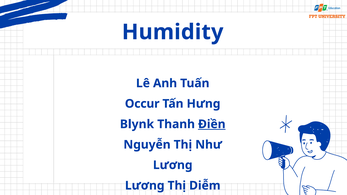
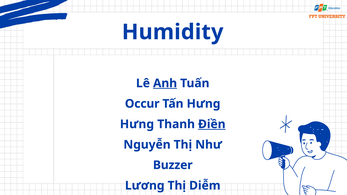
Anh underline: none -> present
Blynk at (137, 124): Blynk -> Hưng
Lương at (173, 165): Lương -> Buzzer
